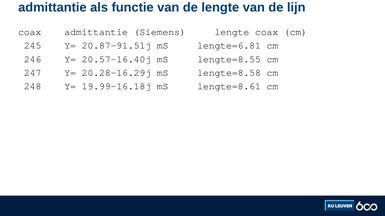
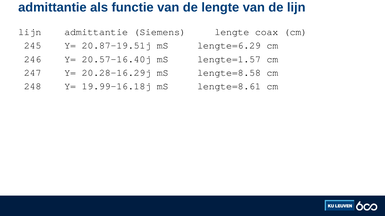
coax at (30, 32): coax -> lijn
20.87-91.51j: 20.87-91.51j -> 20.87-19.51j
lengte=6.81: lengte=6.81 -> lengte=6.29
lengte=8.55: lengte=8.55 -> lengte=1.57
